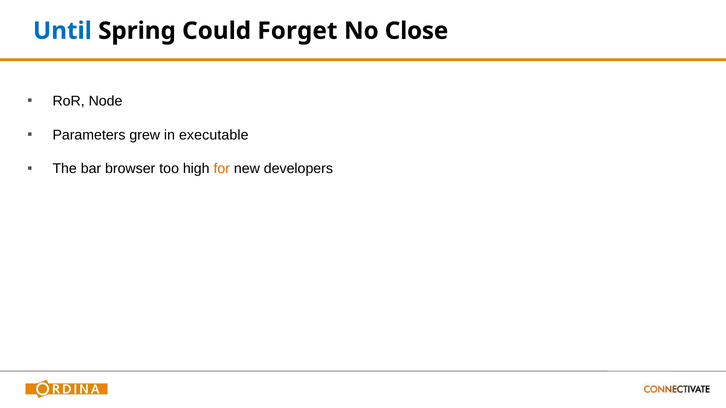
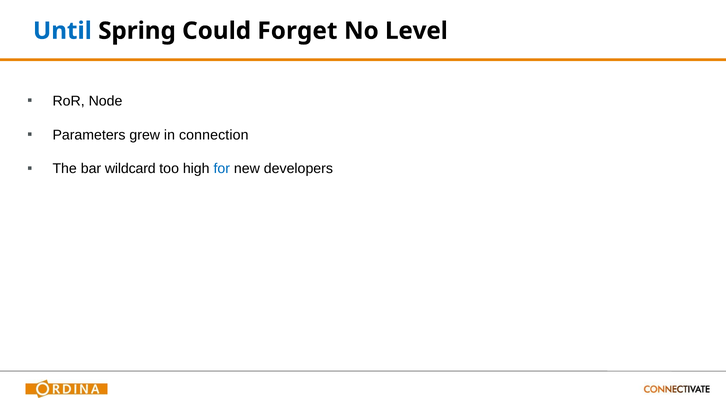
Close: Close -> Level
executable: executable -> connection
browser: browser -> wildcard
for colour: orange -> blue
